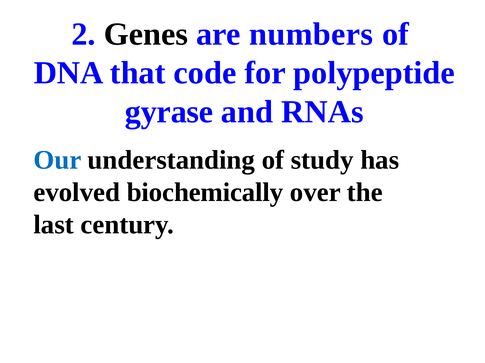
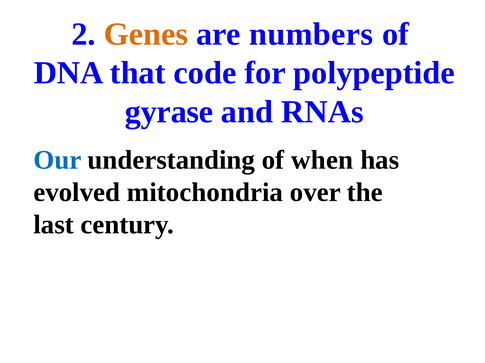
Genes colour: black -> orange
study: study -> when
biochemically: biochemically -> mitochondria
